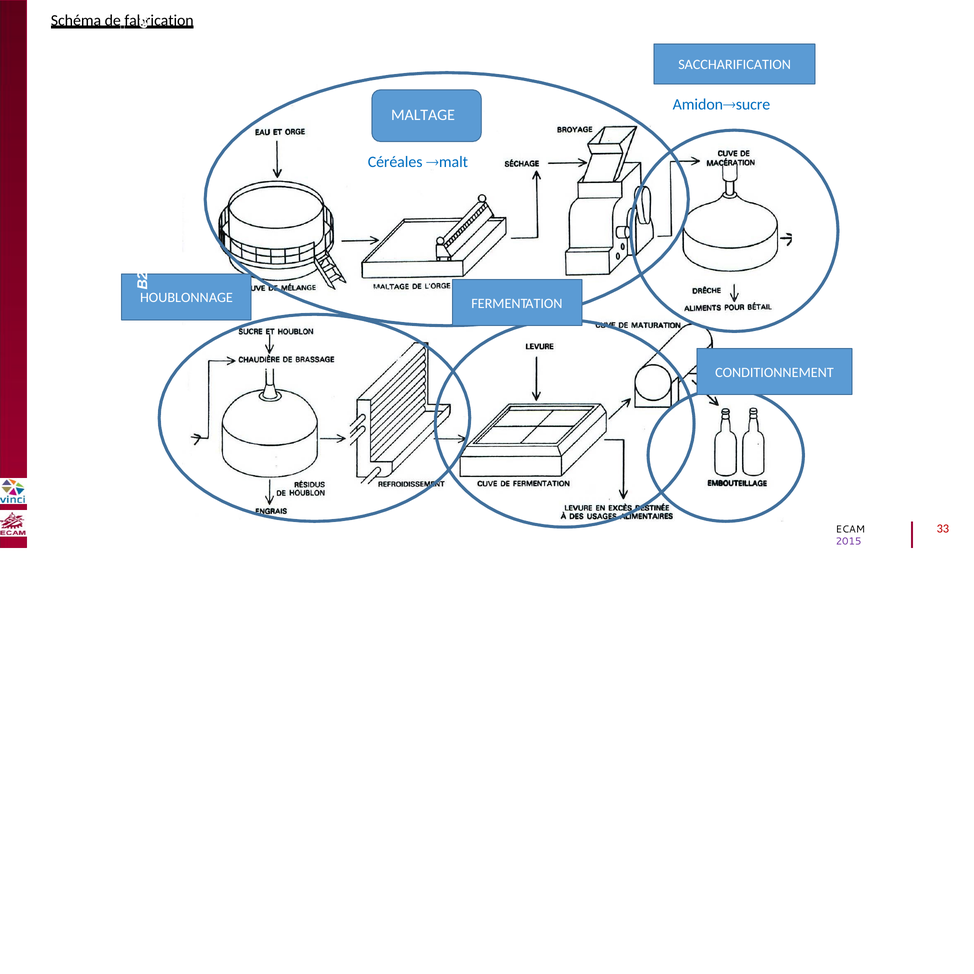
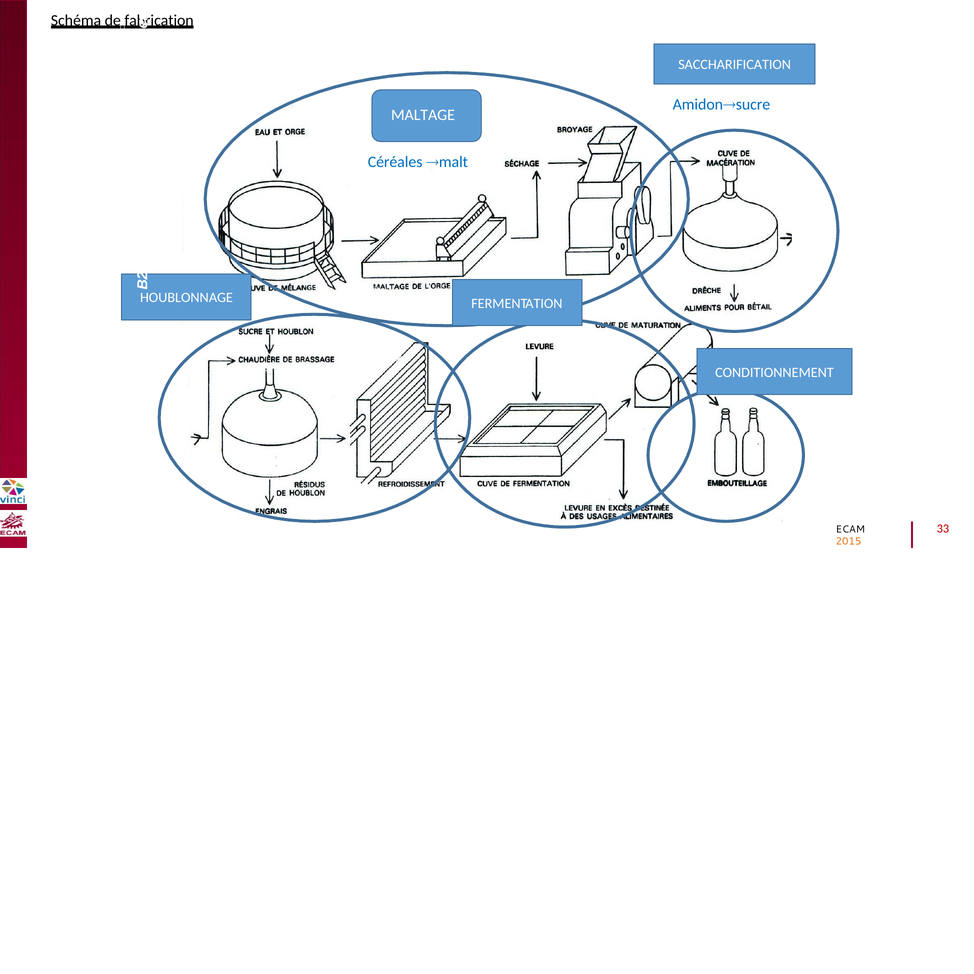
2015 colour: purple -> orange
